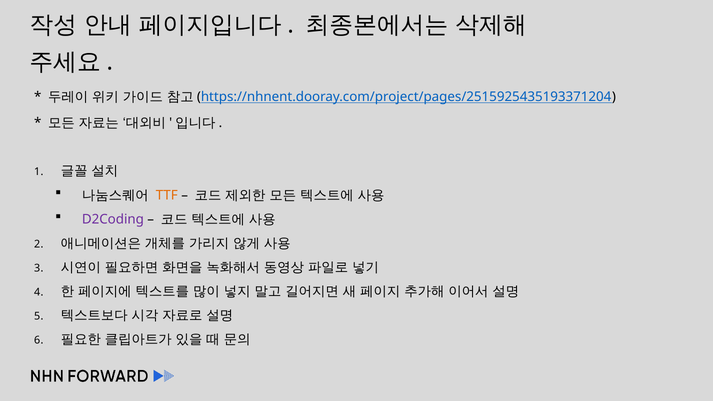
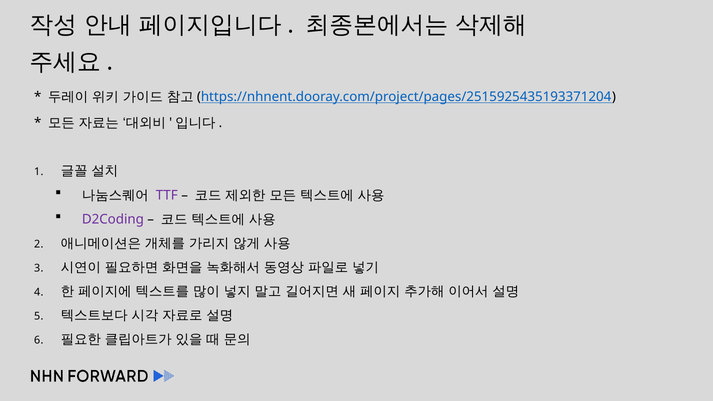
TTF colour: orange -> purple
